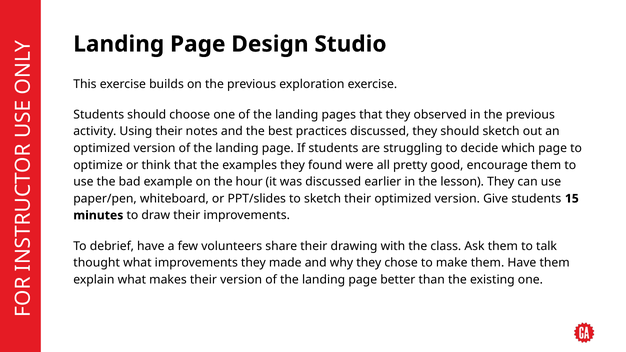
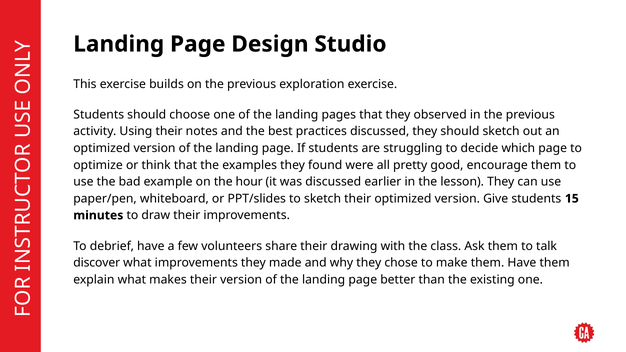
thought: thought -> discover
